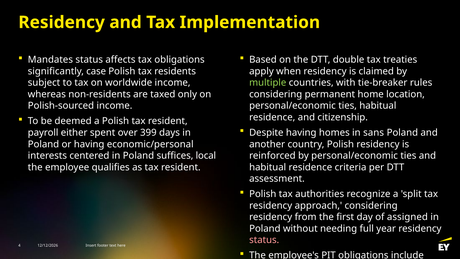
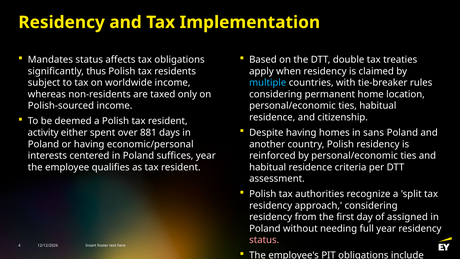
case: case -> thus
multiple colour: light green -> light blue
payroll at (43, 133): payroll -> activity
399: 399 -> 881
suffices local: local -> year
